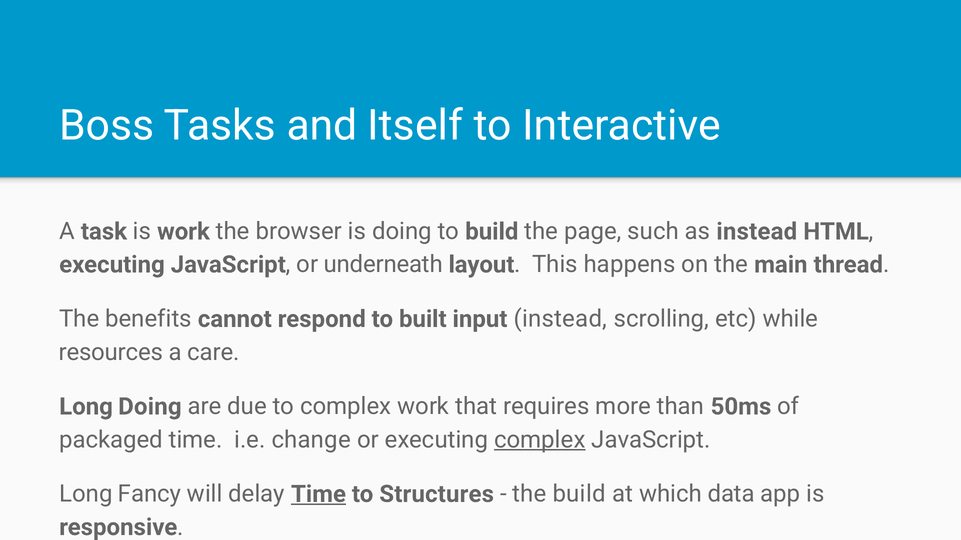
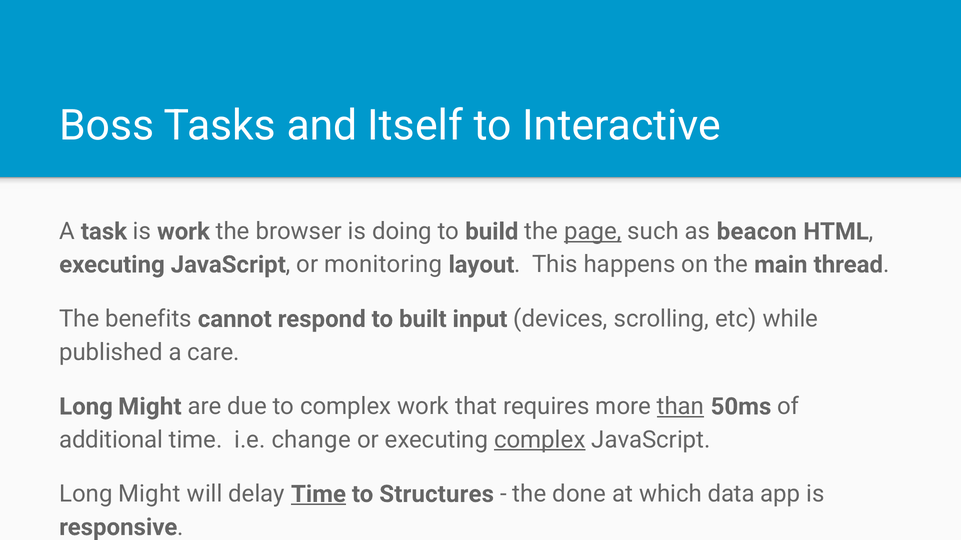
page underline: none -> present
as instead: instead -> beacon
underneath: underneath -> monitoring
input instead: instead -> devices
resources: resources -> published
Doing at (150, 407): Doing -> Might
than underline: none -> present
packaged: packaged -> additional
Fancy at (150, 495): Fancy -> Might
the build: build -> done
